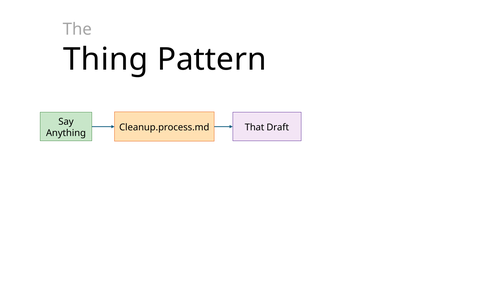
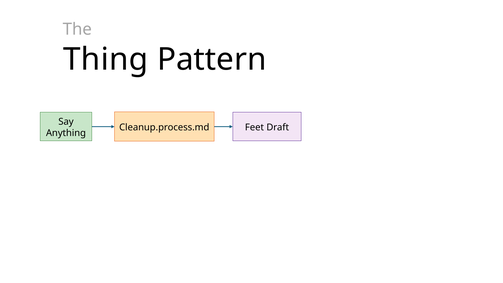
That: That -> Feet
